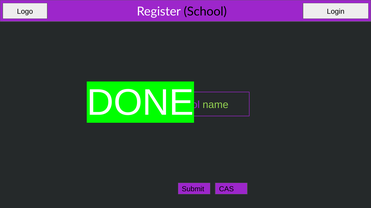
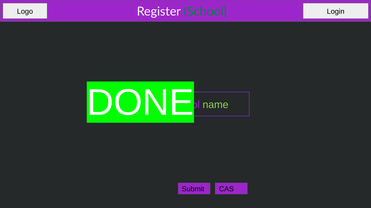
School at (205, 12) colour: black -> green
